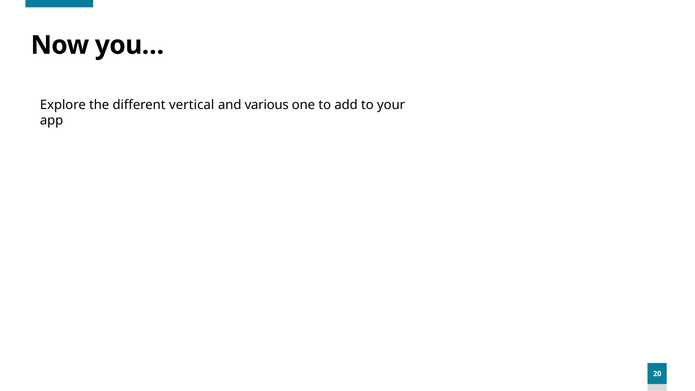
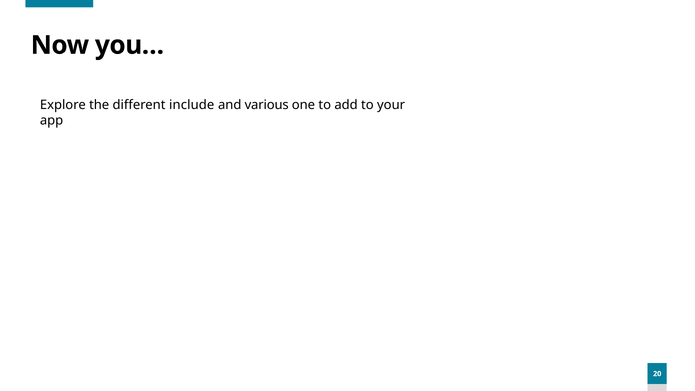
vertical: vertical -> include
